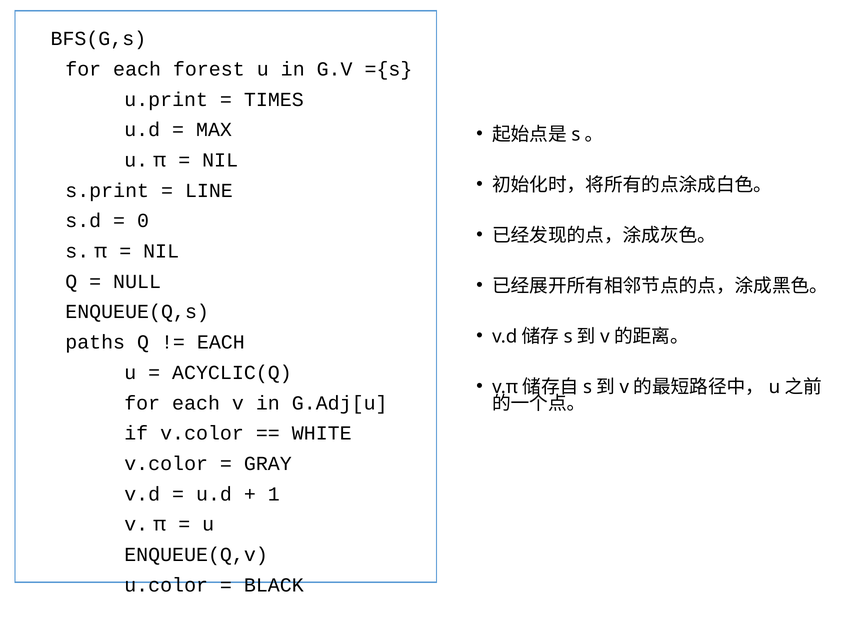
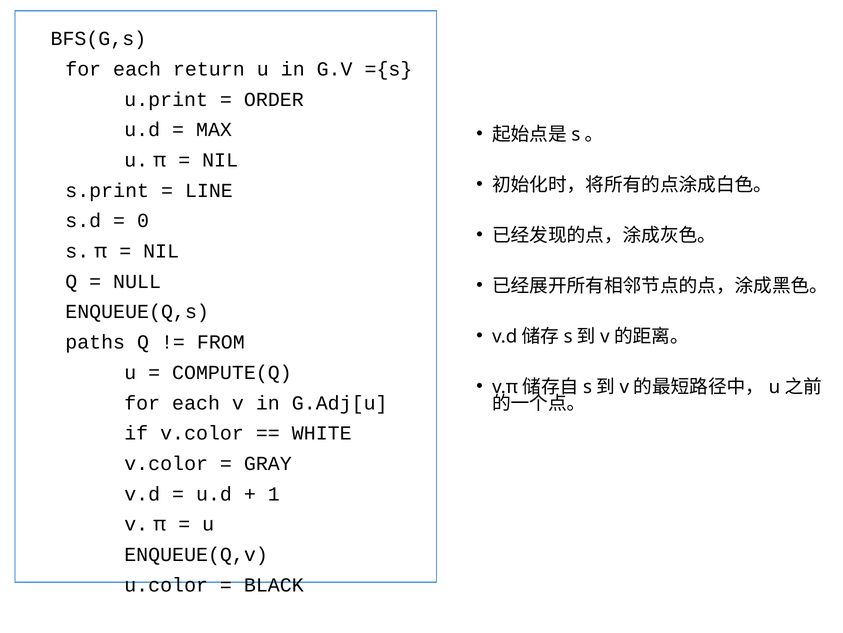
forest: forest -> return
TIMES: TIMES -> ORDER
EACH at (221, 342): EACH -> FROM
ACYCLIC(Q: ACYCLIC(Q -> COMPUTE(Q
